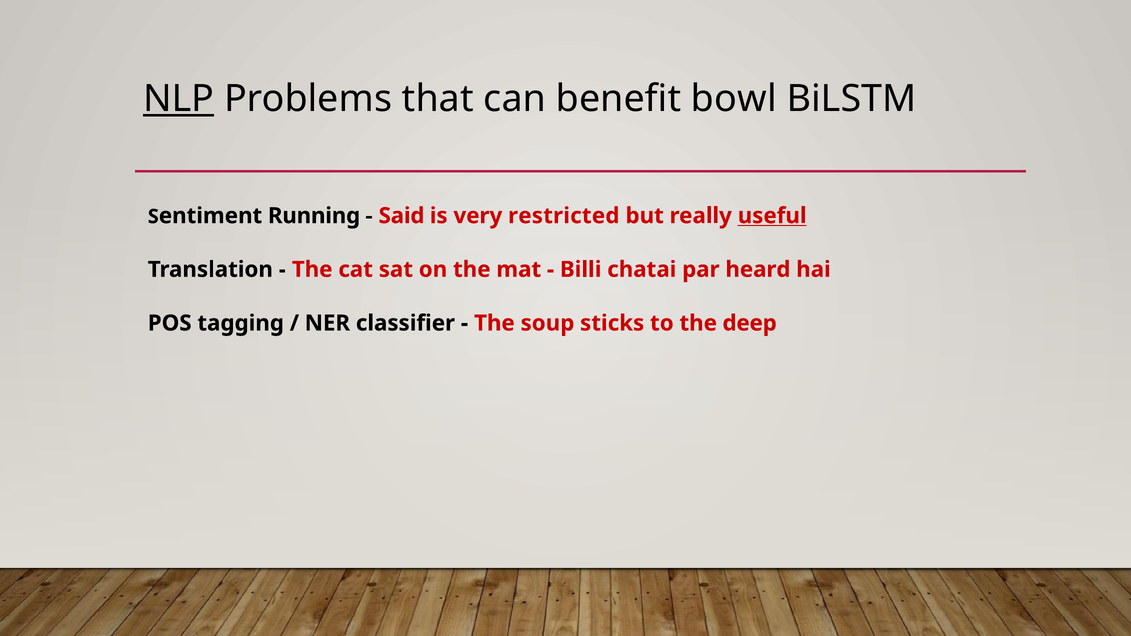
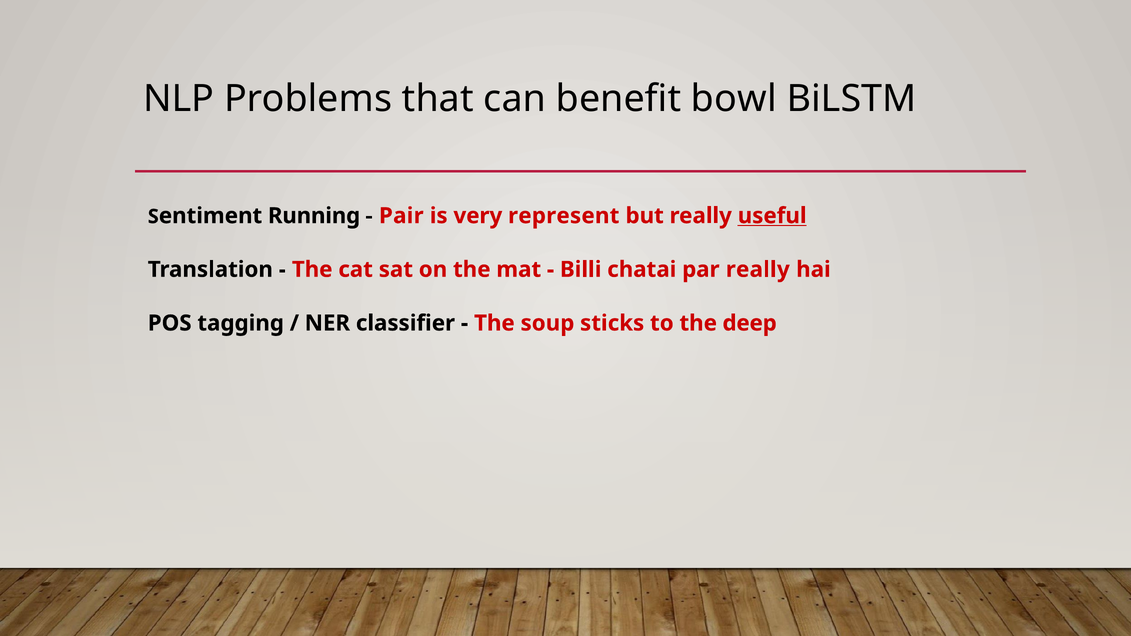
NLP underline: present -> none
Said: Said -> Pair
restricted: restricted -> represent
par heard: heard -> really
